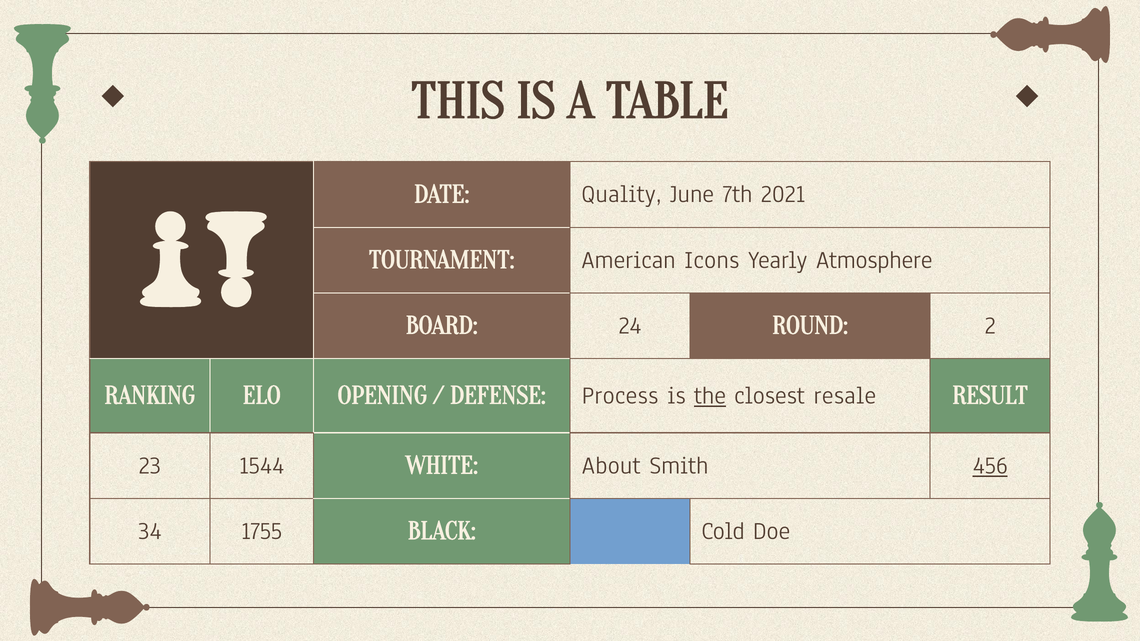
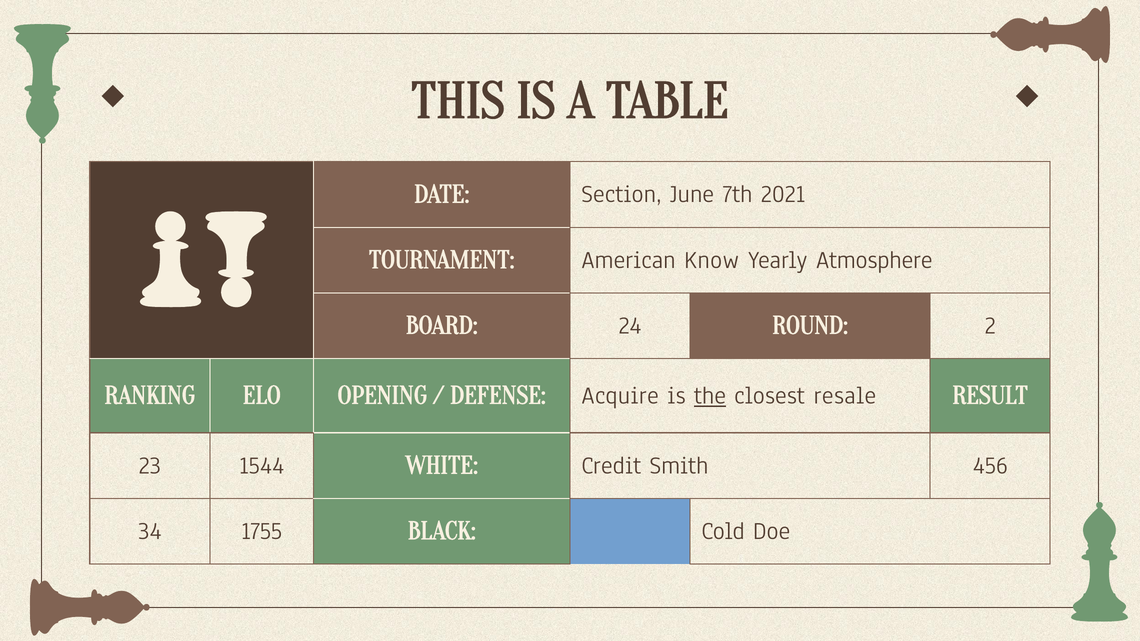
Quality: Quality -> Section
Icons: Icons -> Know
Process: Process -> Acquire
About: About -> Credit
456 underline: present -> none
